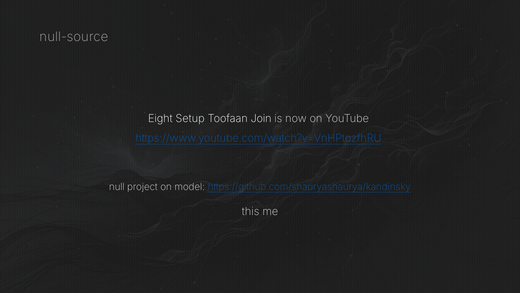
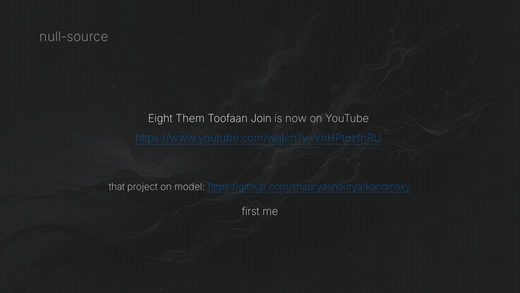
Setup: Setup -> Them
null: null -> that
this: this -> first
